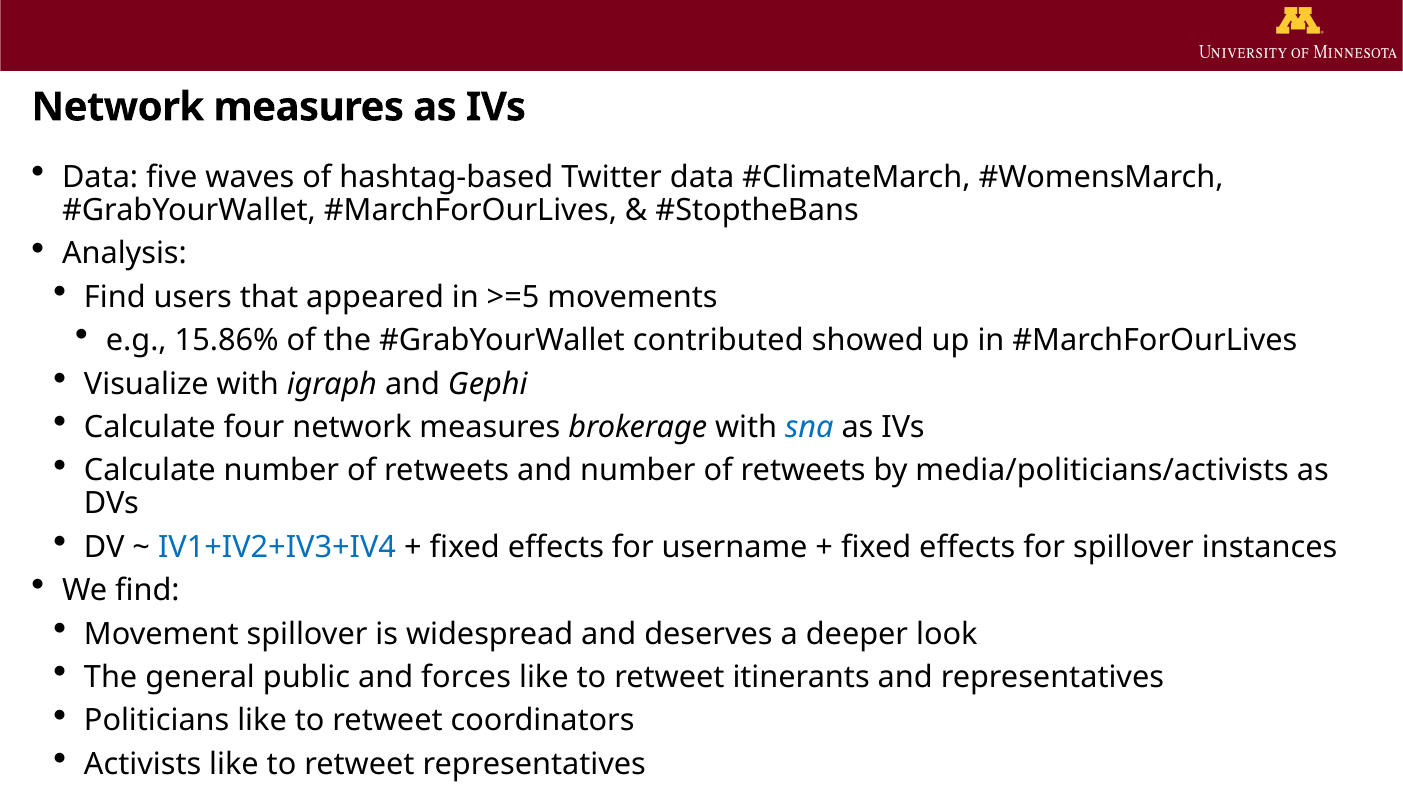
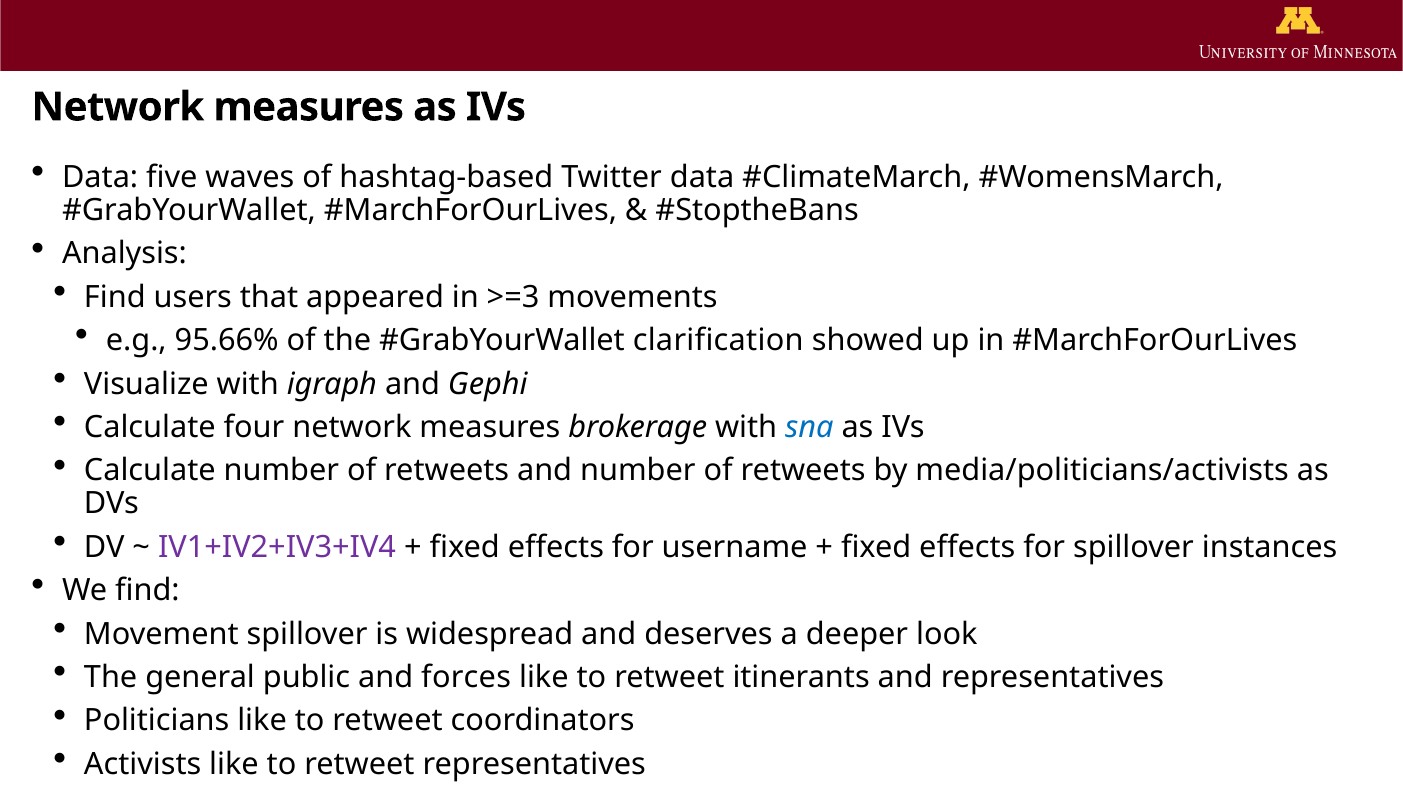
>=5: >=5 -> >=3
15.86%: 15.86% -> 95.66%
contributed: contributed -> clarification
IV1+IV2+IV3+IV4 colour: blue -> purple
